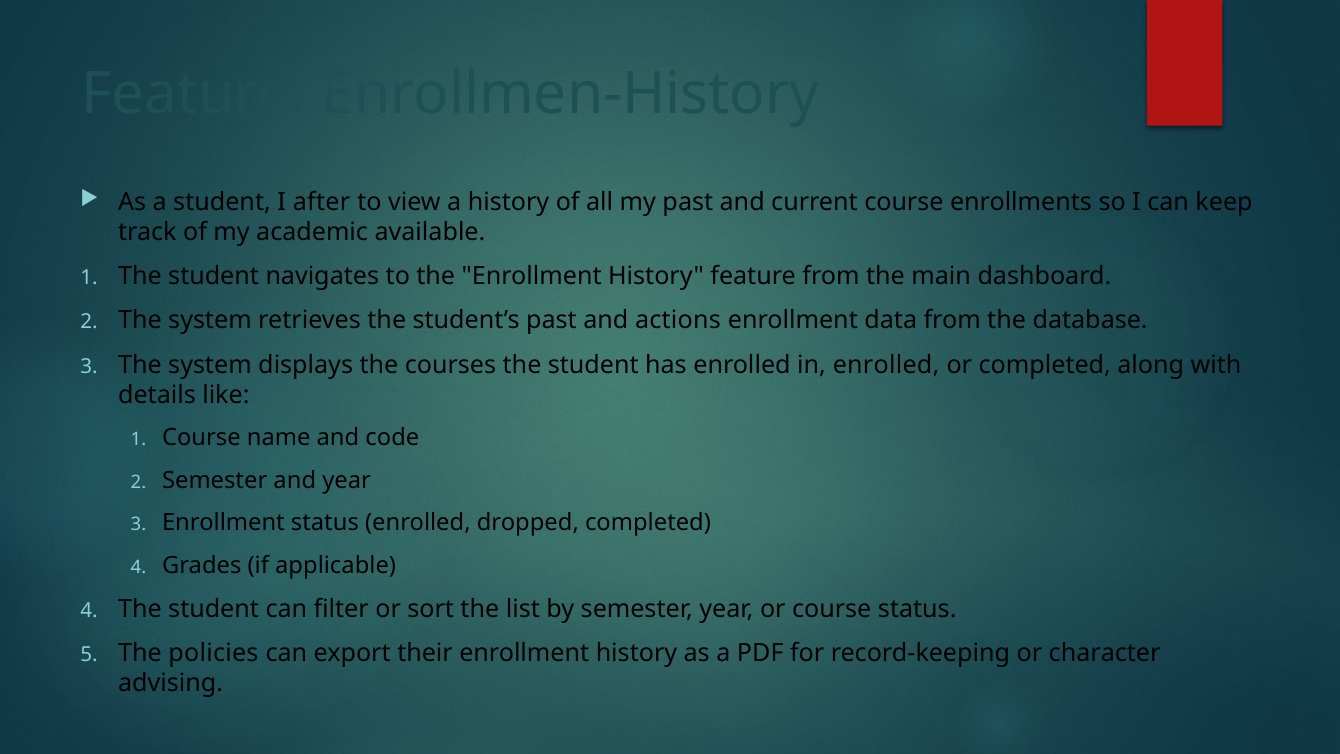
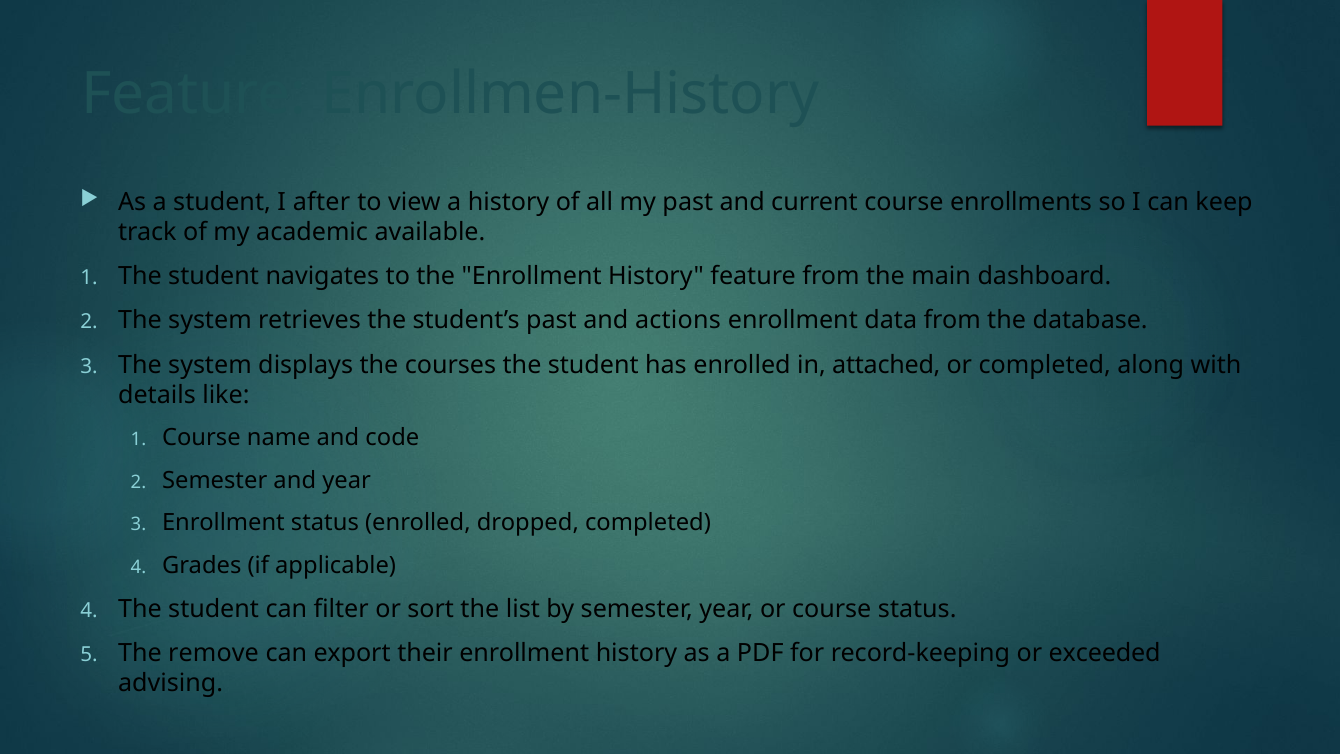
in enrolled: enrolled -> attached
policies: policies -> remove
character: character -> exceeded
